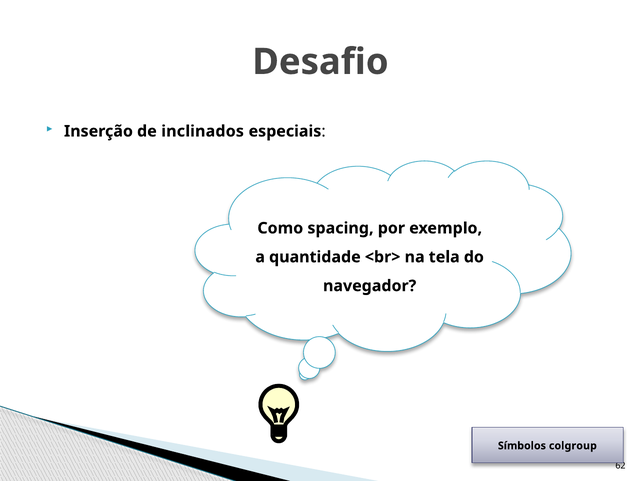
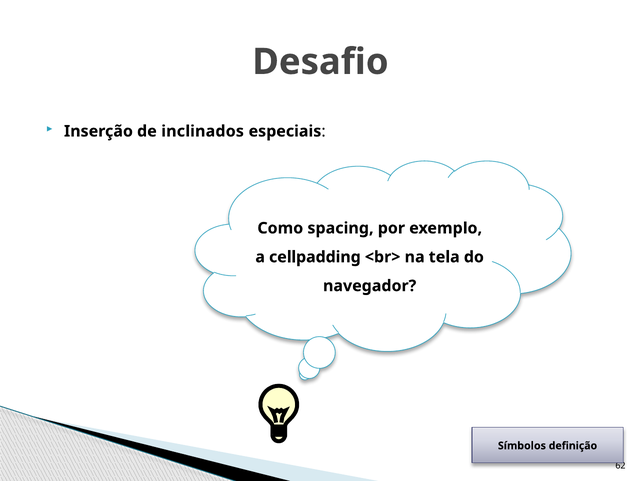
quantidade: quantidade -> cellpadding
colgroup: colgroup -> definição
